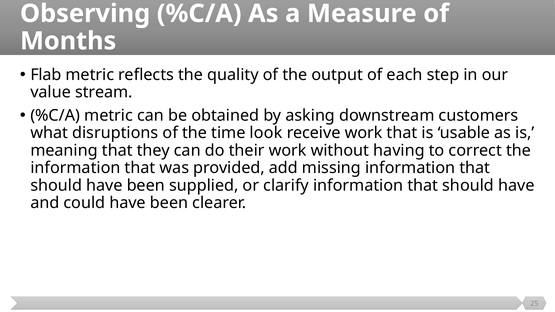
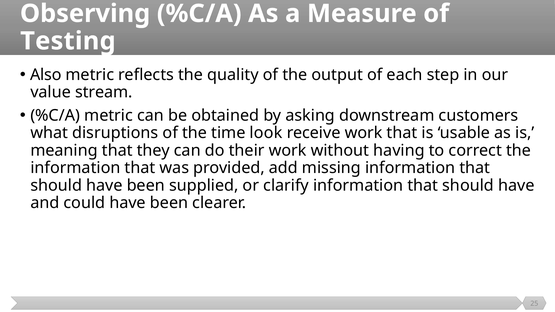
Months: Months -> Testing
Flab: Flab -> Also
